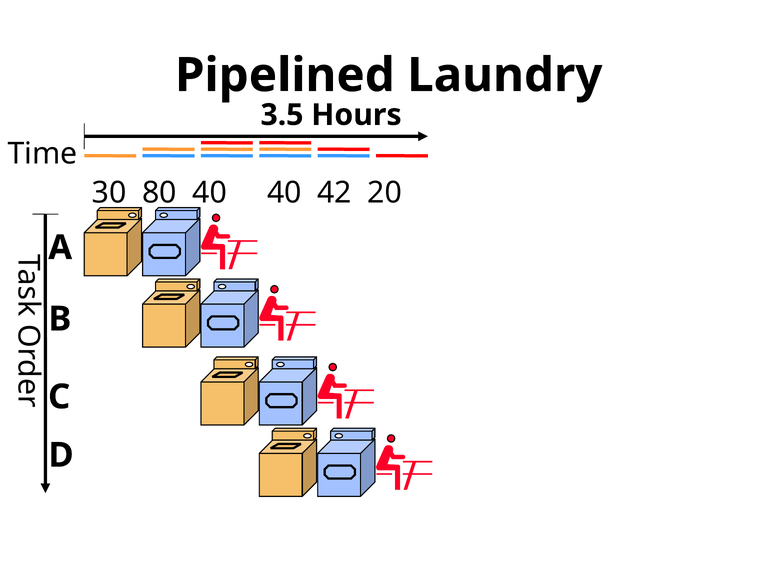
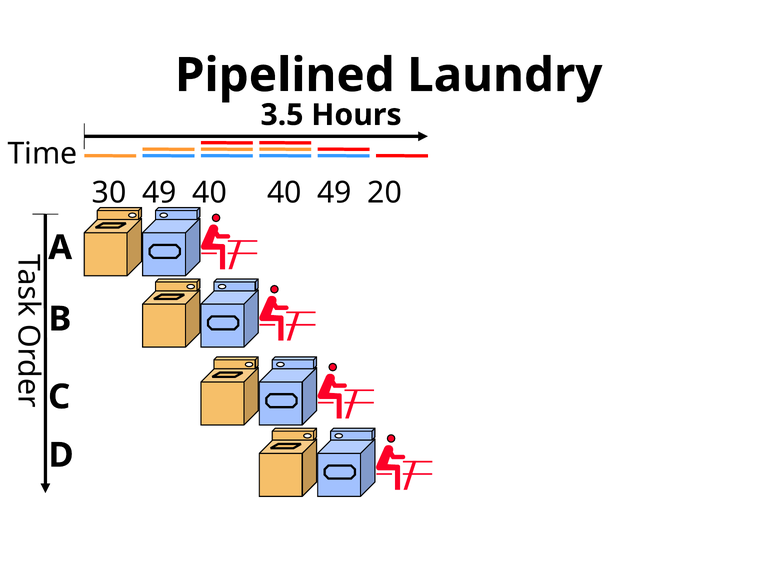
30 80: 80 -> 49
40 42: 42 -> 49
